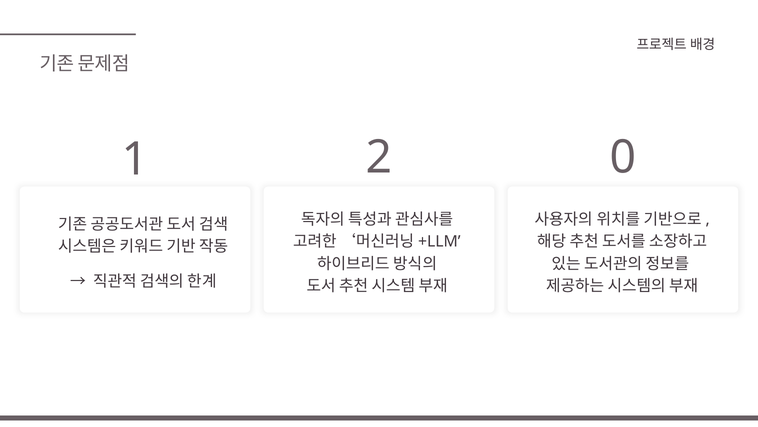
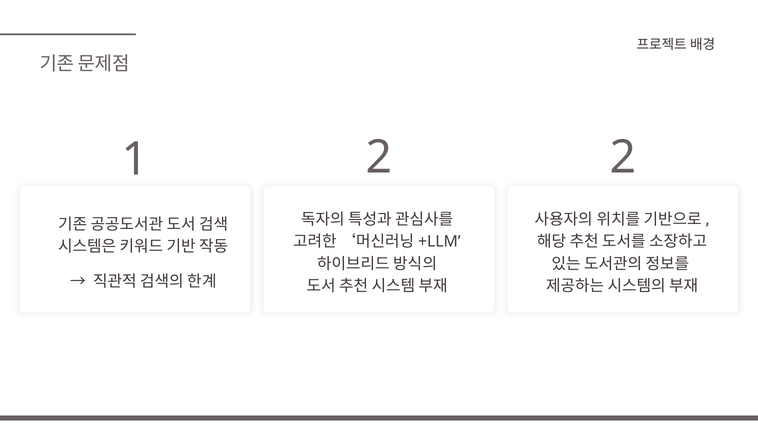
2 0: 0 -> 2
